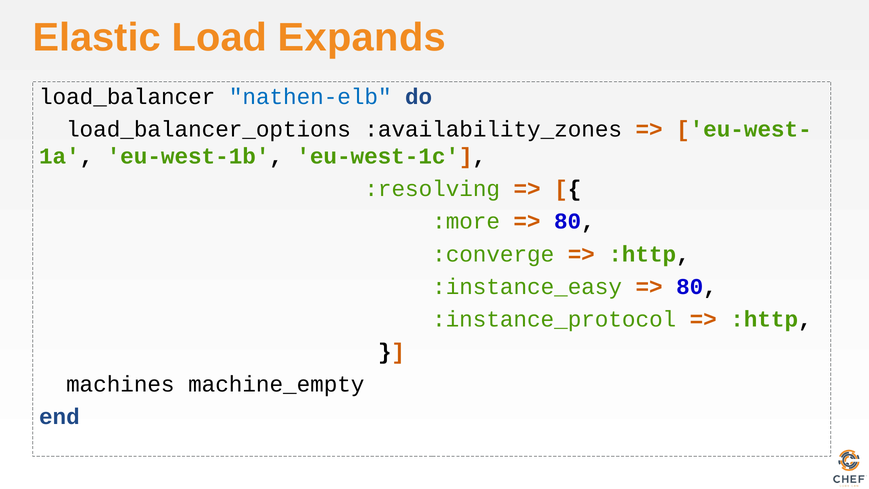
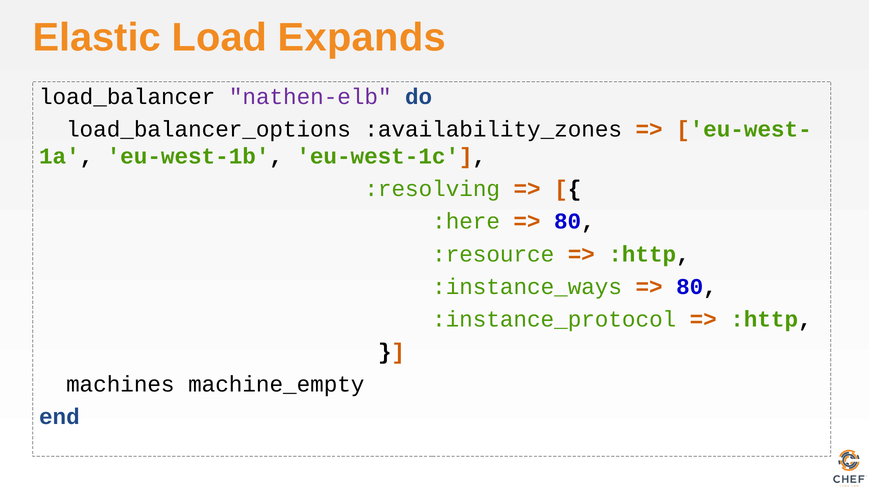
nathen-elb colour: blue -> purple
:more: :more -> :here
:converge: :converge -> :resource
:instance_easy: :instance_easy -> :instance_ways
